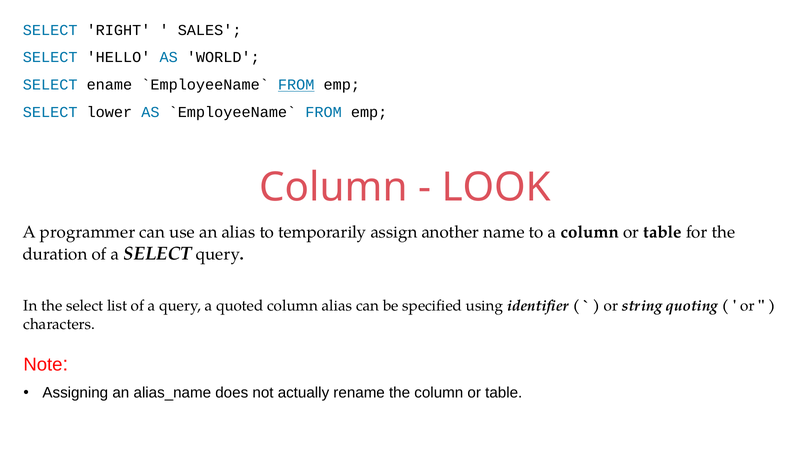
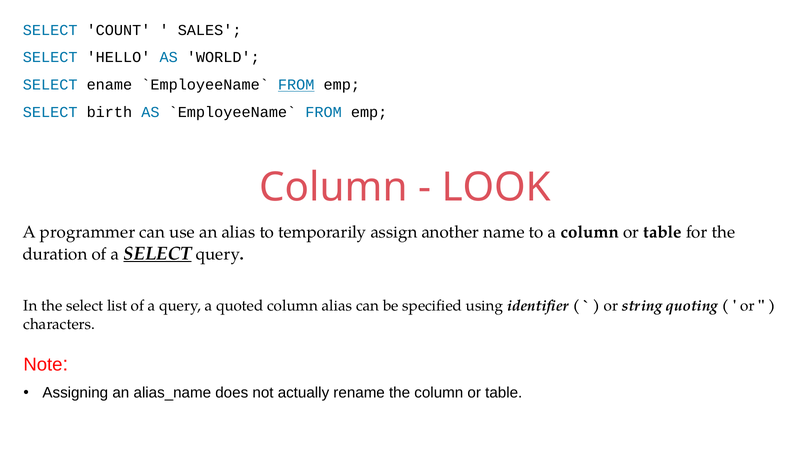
RIGHT: RIGHT -> COUNT
lower: lower -> birth
SELECT at (158, 253) underline: none -> present
